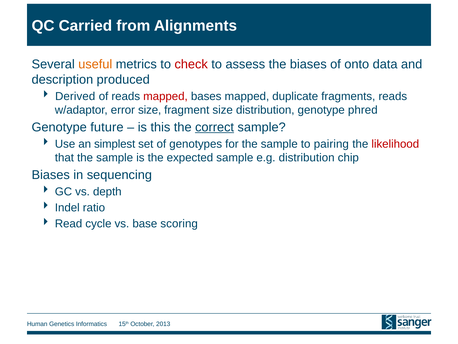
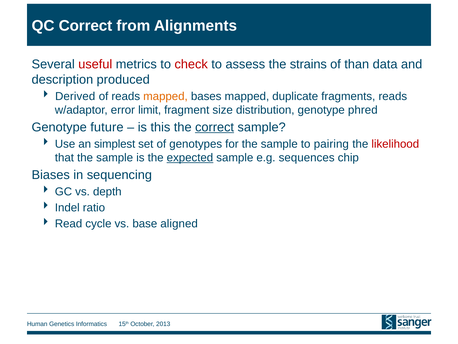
QC Carried: Carried -> Correct
useful colour: orange -> red
the biases: biases -> strains
onto: onto -> than
mapped at (165, 96) colour: red -> orange
error size: size -> limit
expected underline: none -> present
e.g distribution: distribution -> sequences
scoring: scoring -> aligned
